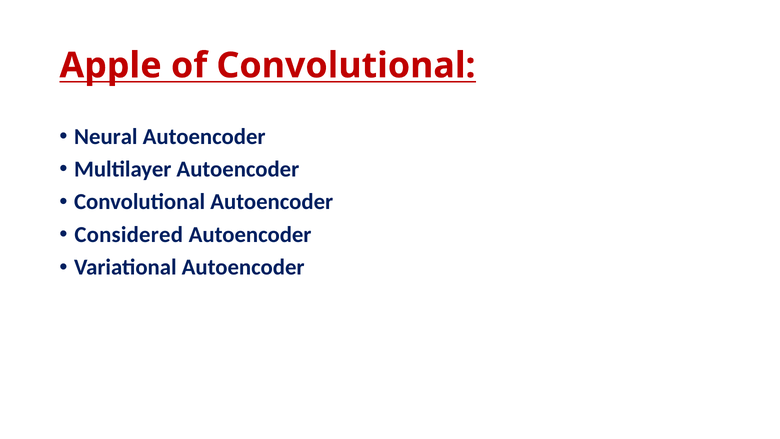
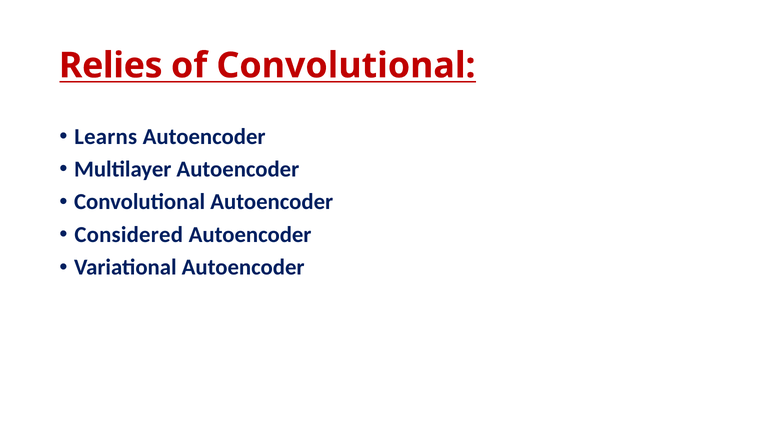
Apple: Apple -> Relies
Neural: Neural -> Learns
